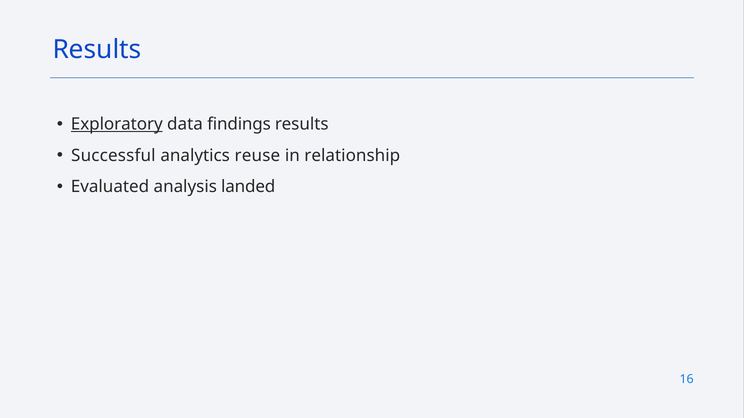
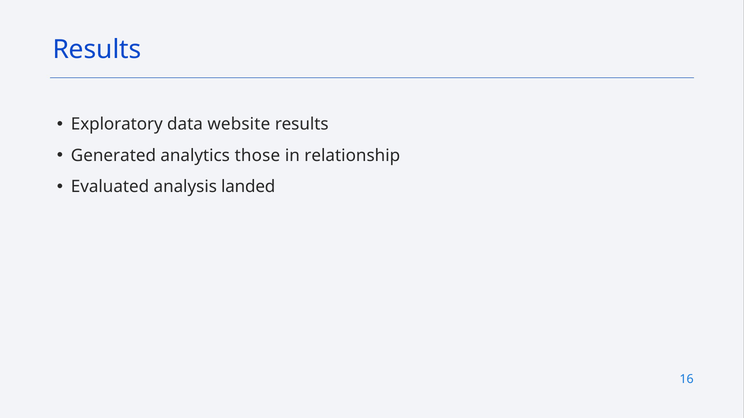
Exploratory underline: present -> none
findings: findings -> website
Successful: Successful -> Generated
reuse: reuse -> those
